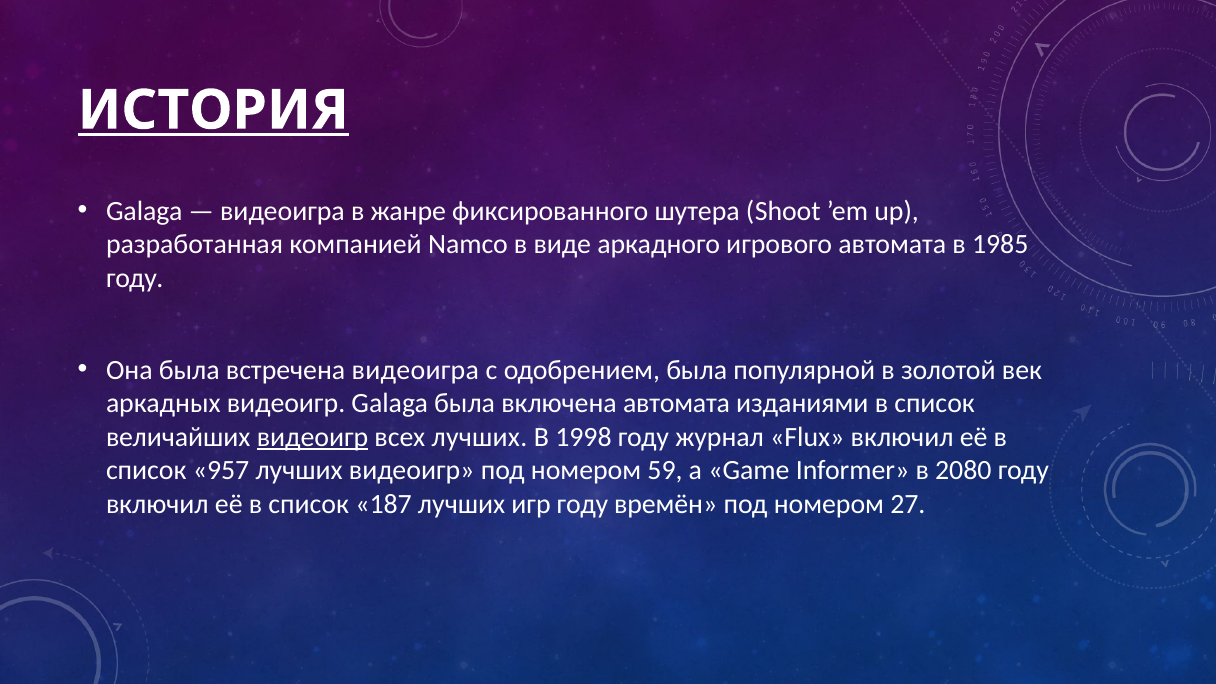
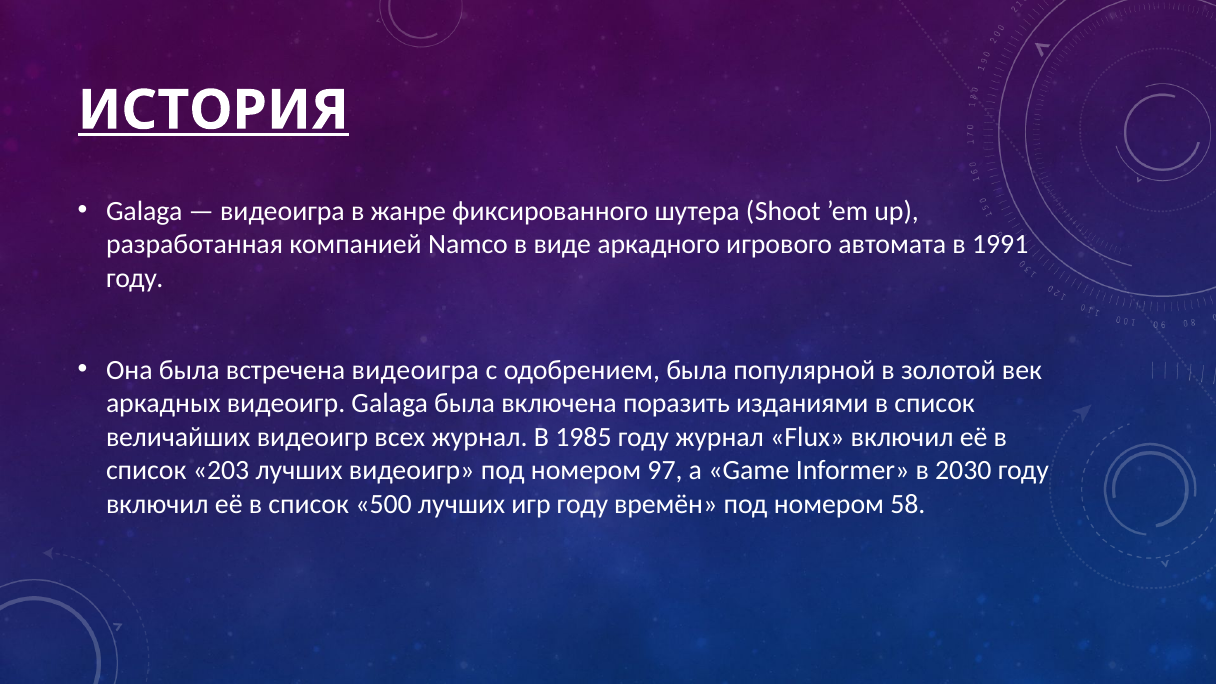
1985: 1985 -> 1991
включена автомата: автомата -> поразить
видеоигр at (313, 437) underline: present -> none
всех лучших: лучших -> журнал
1998: 1998 -> 1985
957: 957 -> 203
59: 59 -> 97
2080: 2080 -> 2030
187: 187 -> 500
27: 27 -> 58
